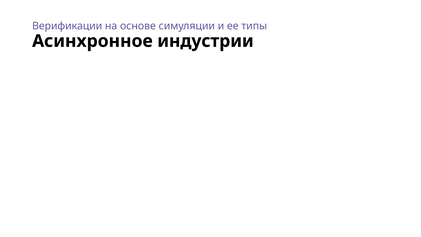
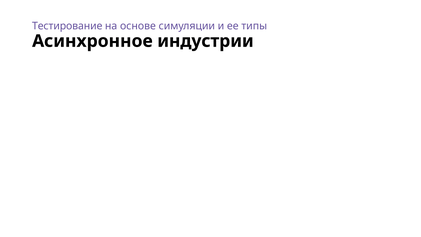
Верификации: Верификации -> Тестирование
